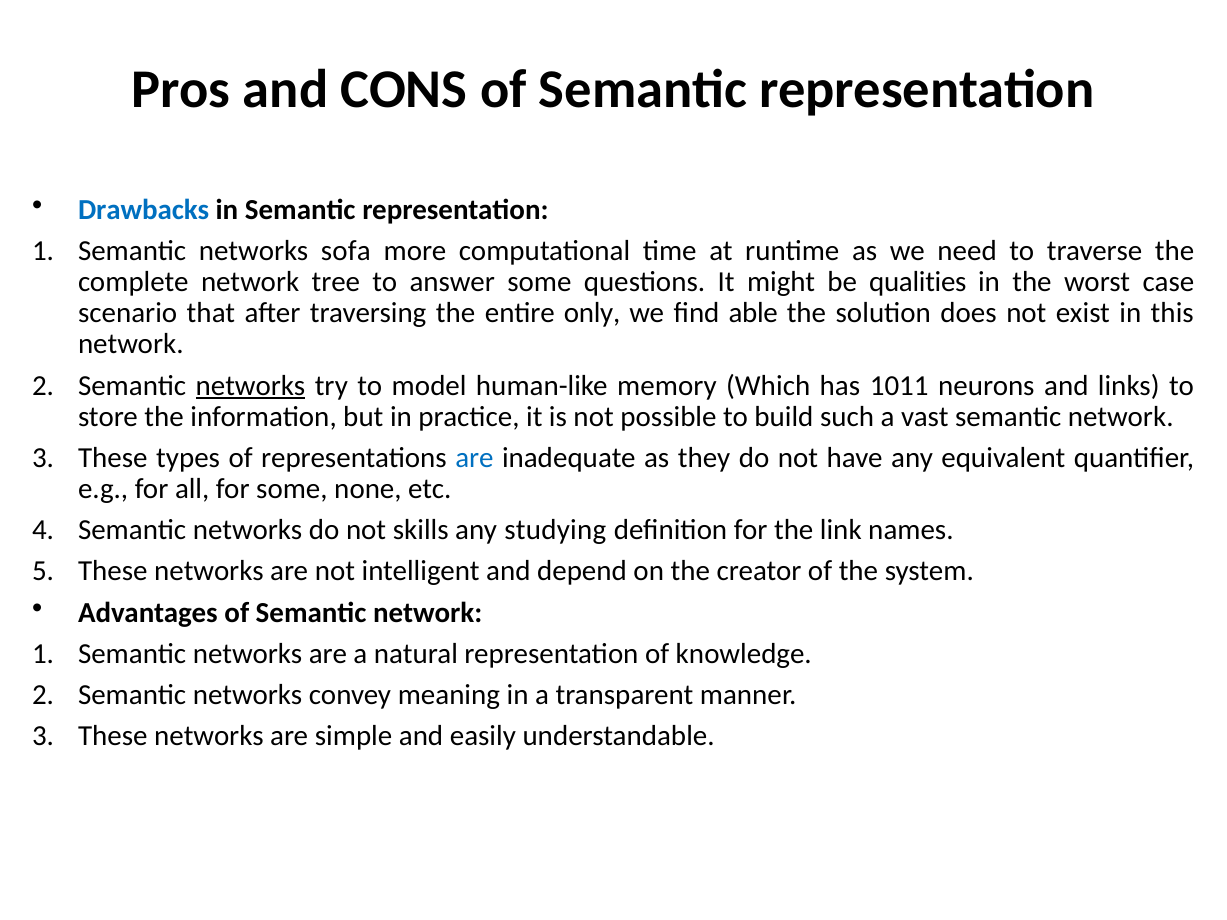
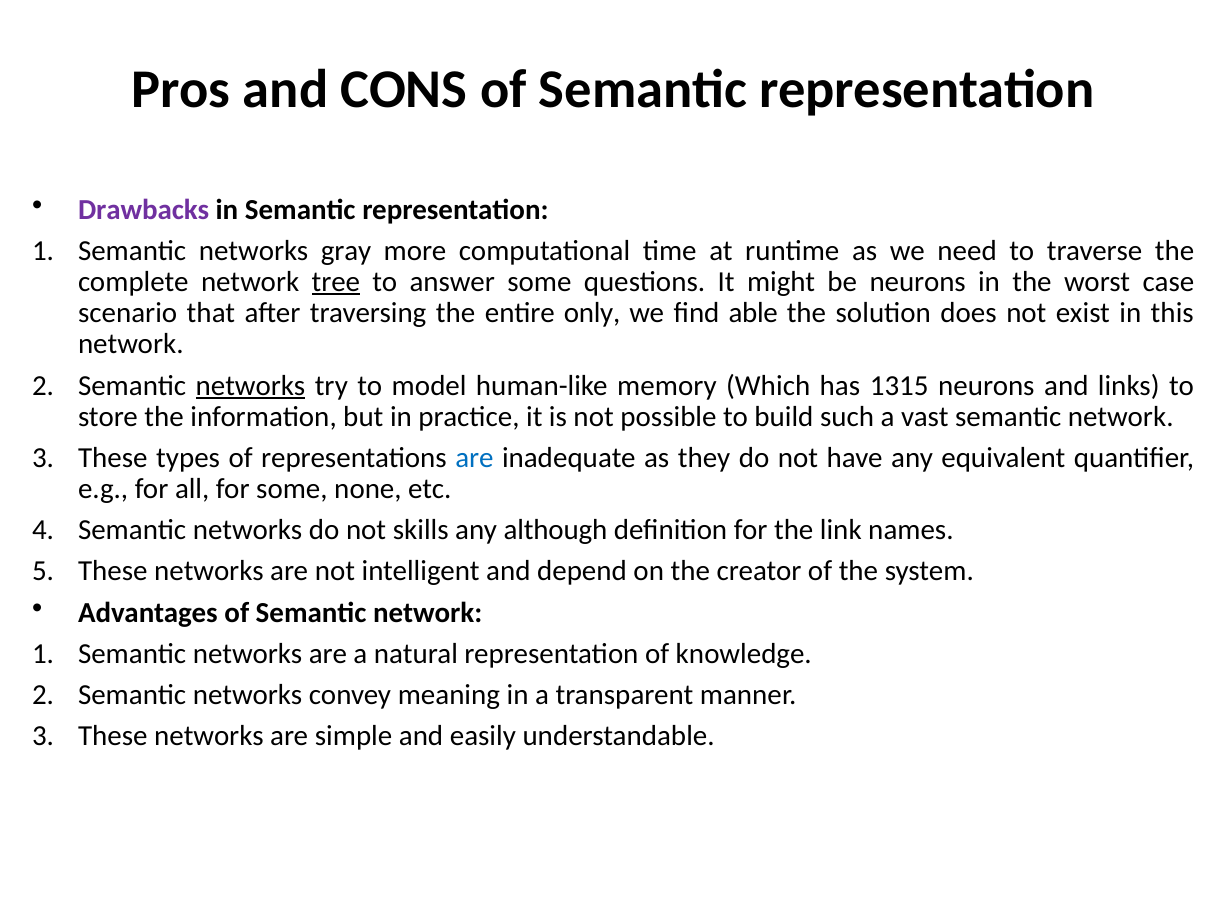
Drawbacks colour: blue -> purple
sofa: sofa -> gray
tree underline: none -> present
be qualities: qualities -> neurons
1011: 1011 -> 1315
studying: studying -> although
